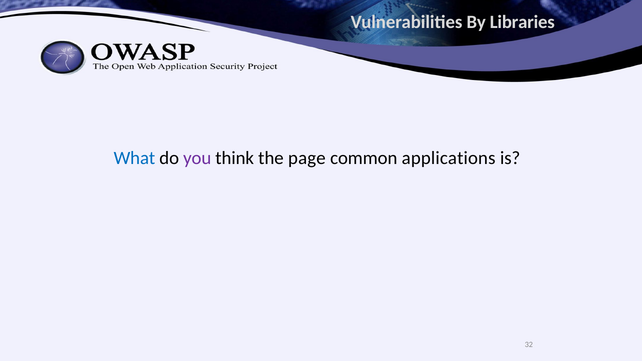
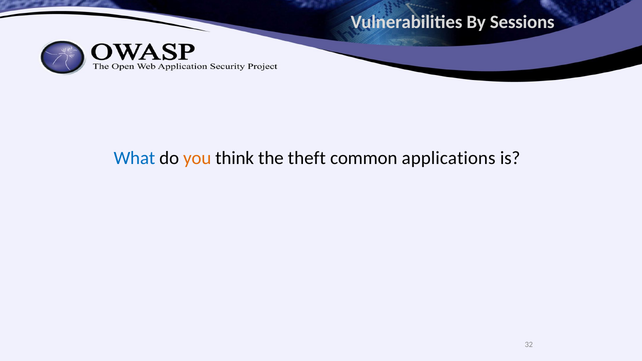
Libraries: Libraries -> Sessions
you colour: purple -> orange
page: page -> theft
